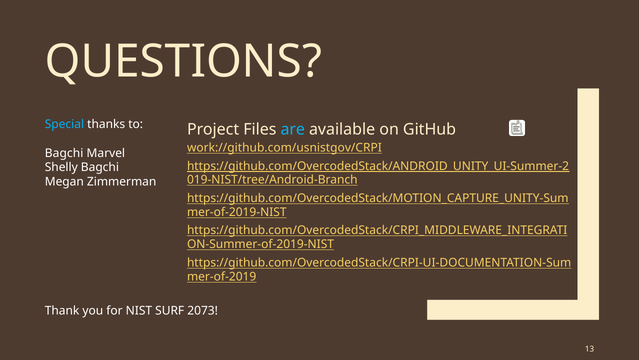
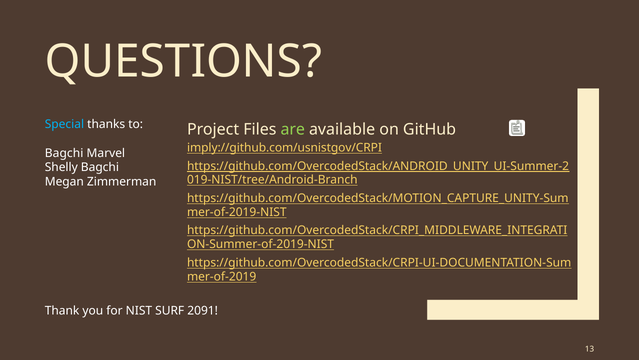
are colour: light blue -> light green
work://github.com/usnistgov/CRPI: work://github.com/usnistgov/CRPI -> imply://github.com/usnistgov/CRPI
2073: 2073 -> 2091
